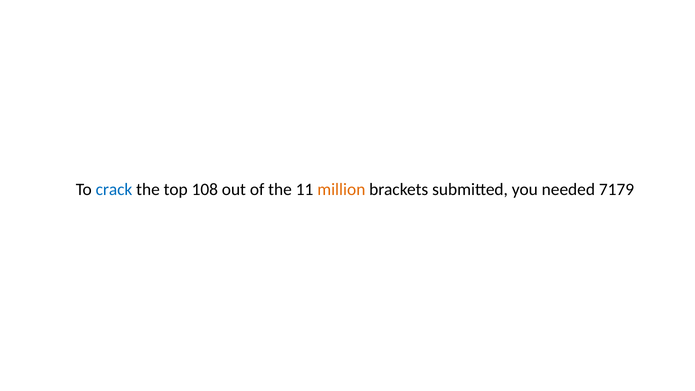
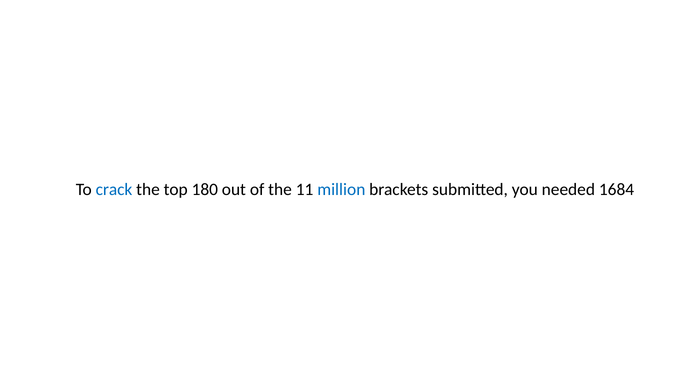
108: 108 -> 180
million colour: orange -> blue
7179: 7179 -> 1684
